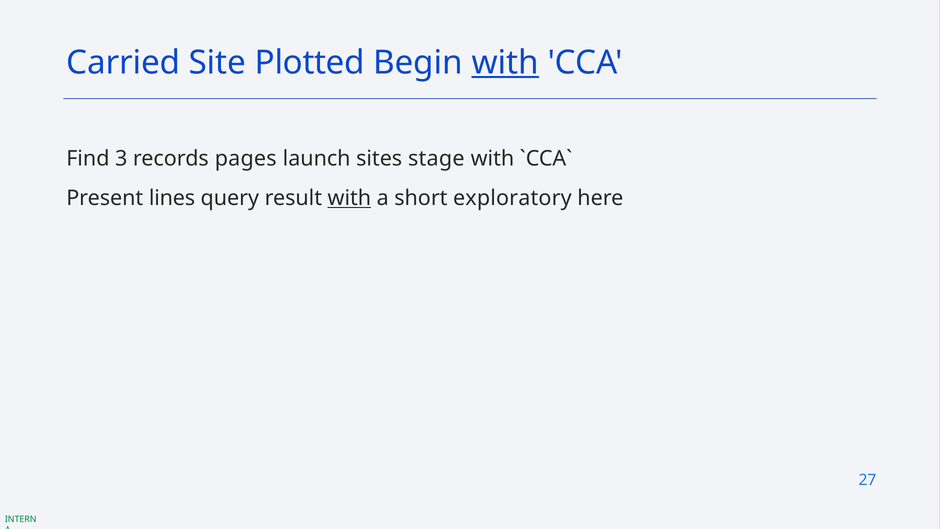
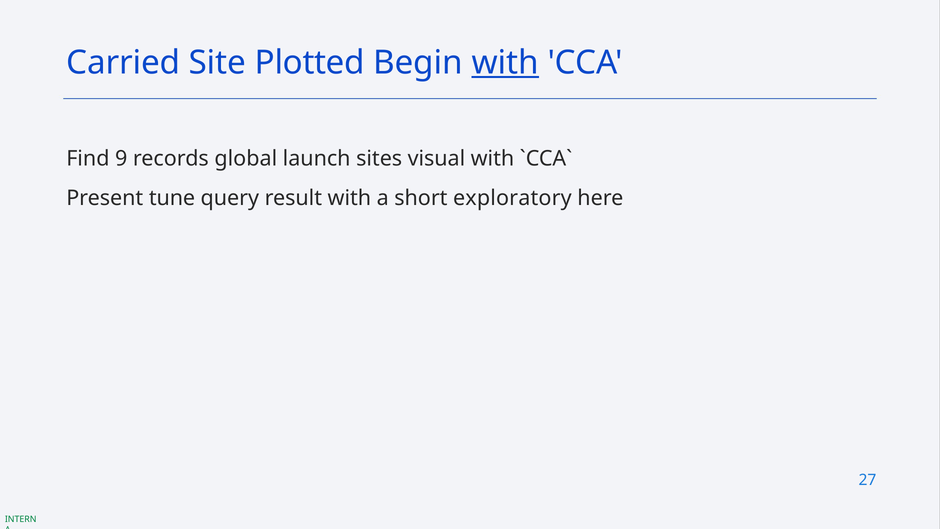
3: 3 -> 9
pages: pages -> global
stage: stage -> visual
lines: lines -> tune
with at (349, 198) underline: present -> none
